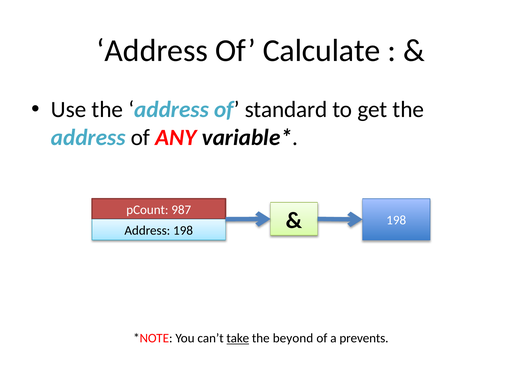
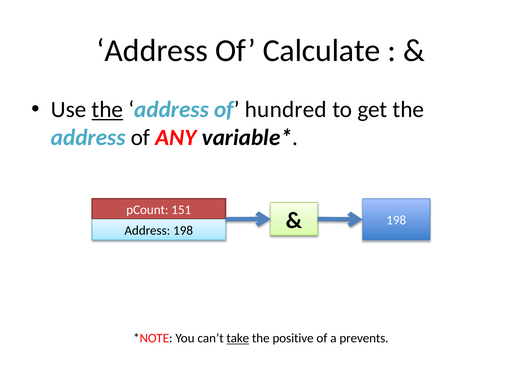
the at (107, 110) underline: none -> present
standard: standard -> hundred
987: 987 -> 151
beyond: beyond -> positive
